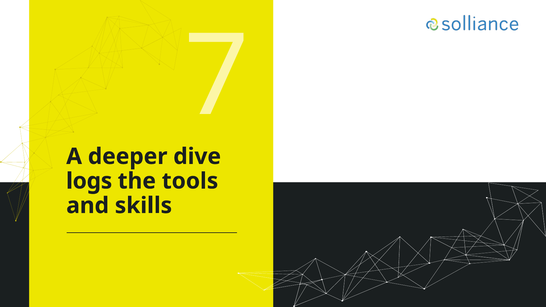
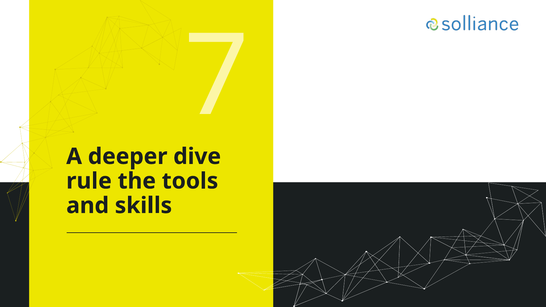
logs: logs -> rule
